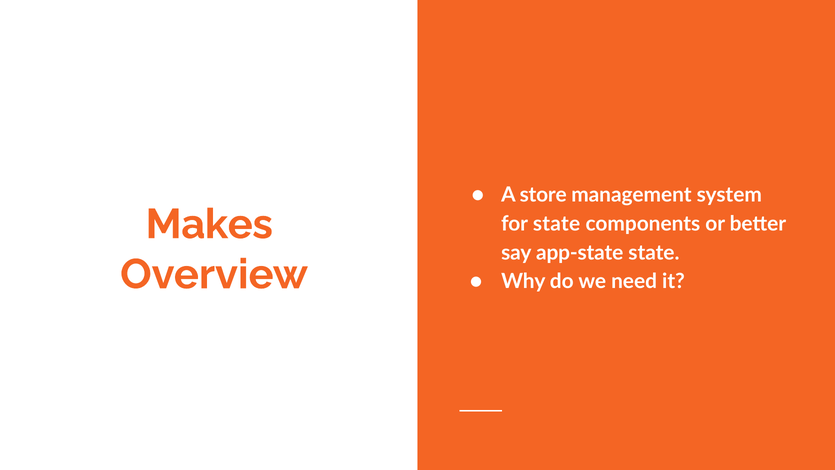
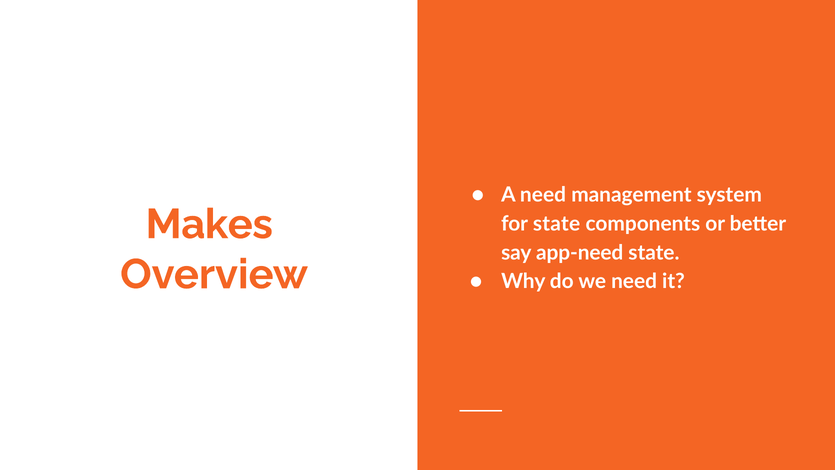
A store: store -> need
app-state: app-state -> app-need
